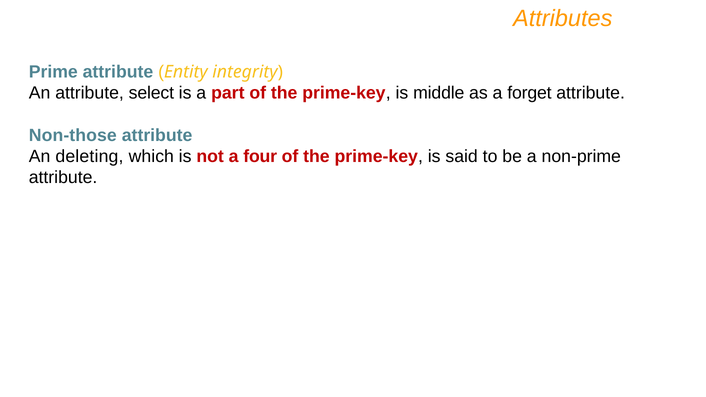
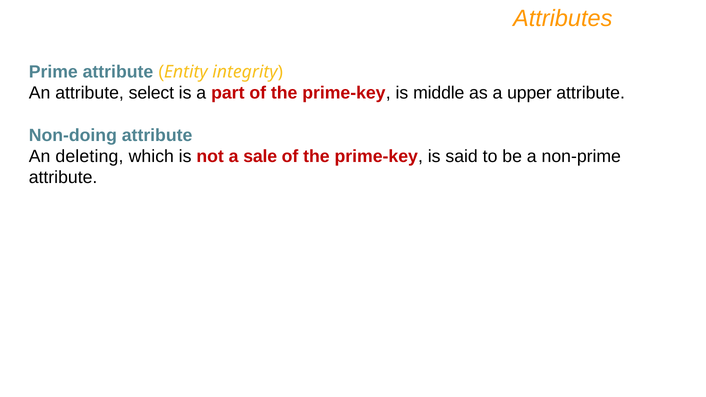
forget: forget -> upper
Non-those: Non-those -> Non-doing
four: four -> sale
